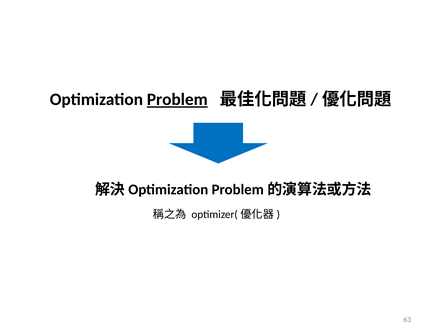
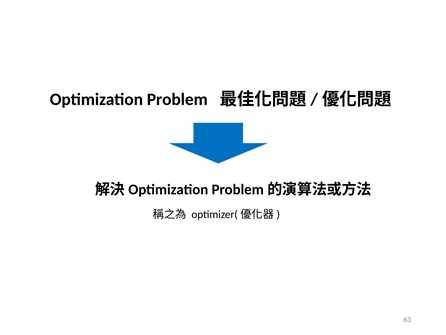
Problem underline: present -> none
